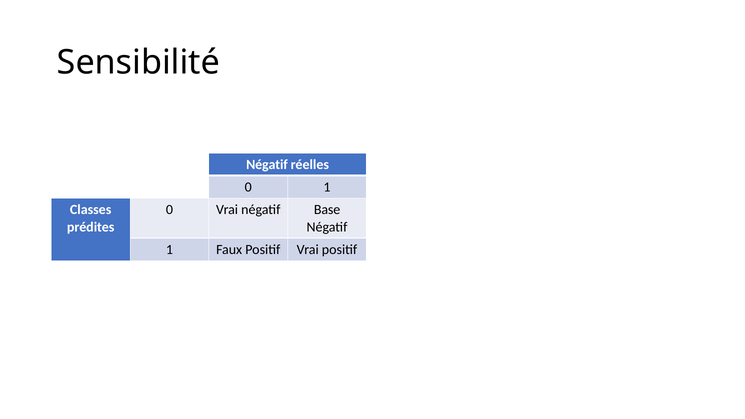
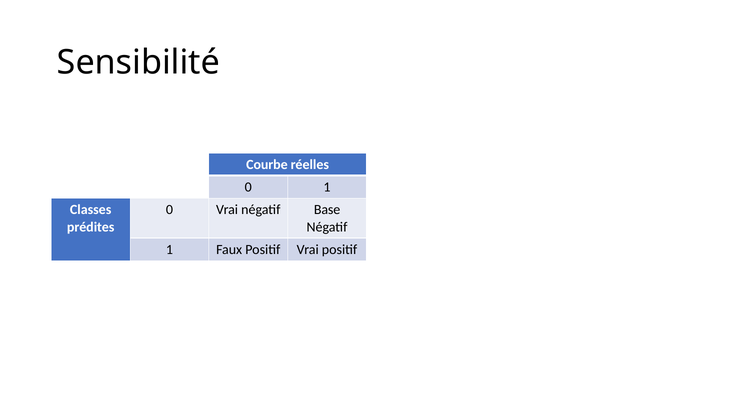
Négatif at (267, 165): Négatif -> Courbe
